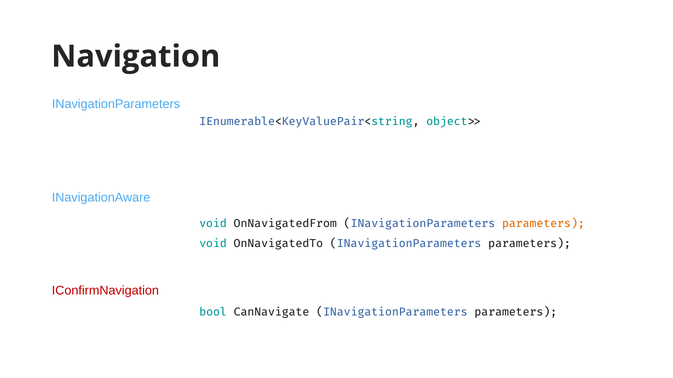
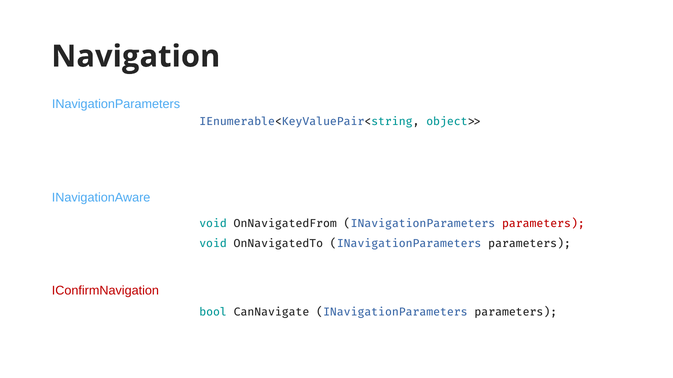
parameters at (543, 224) colour: orange -> red
